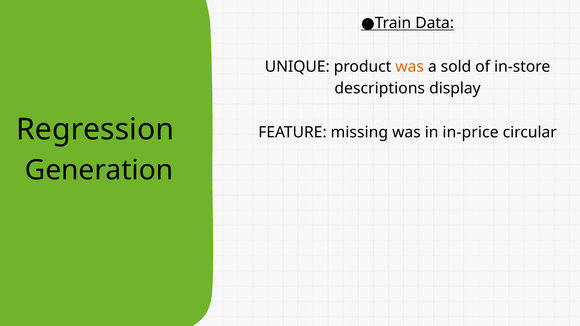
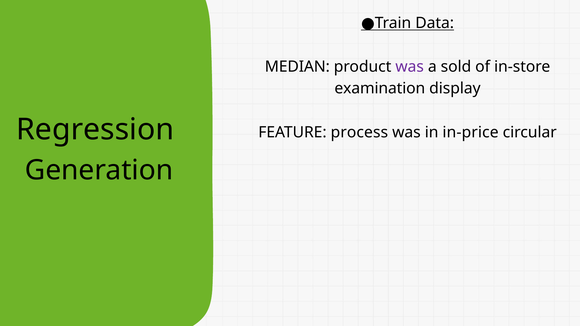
UNIQUE: UNIQUE -> MEDIAN
was at (410, 67) colour: orange -> purple
descriptions: descriptions -> examination
missing: missing -> process
